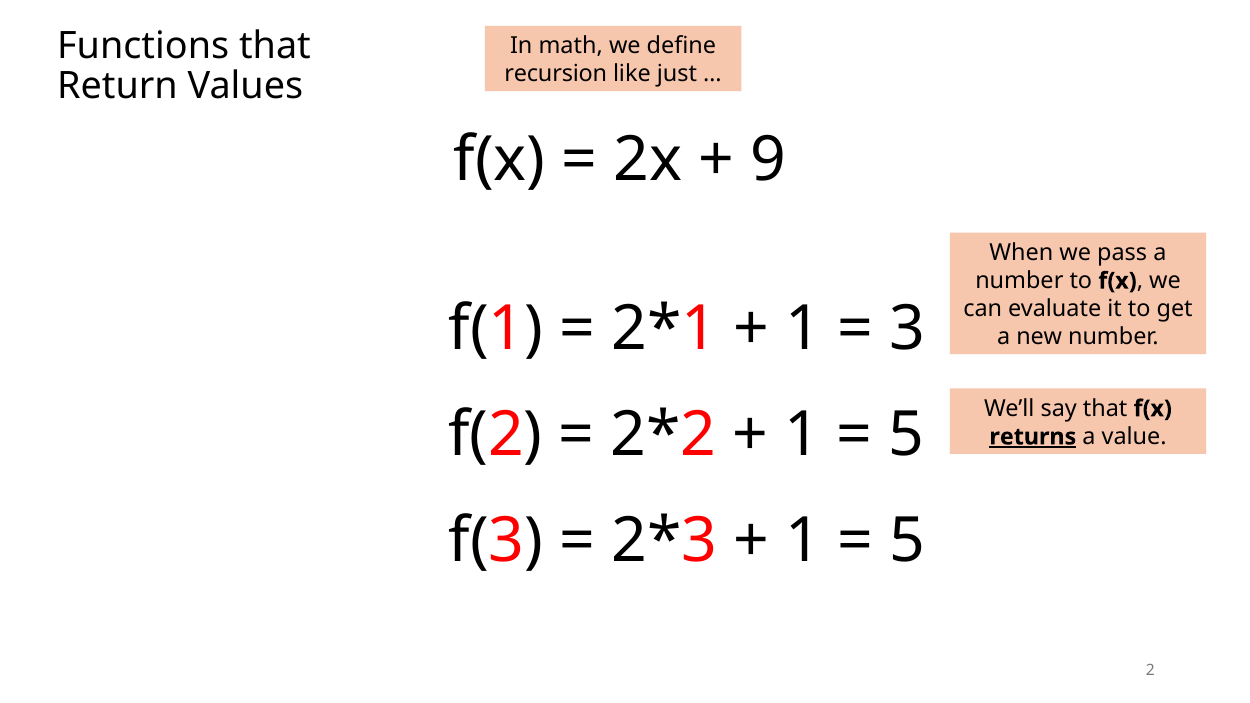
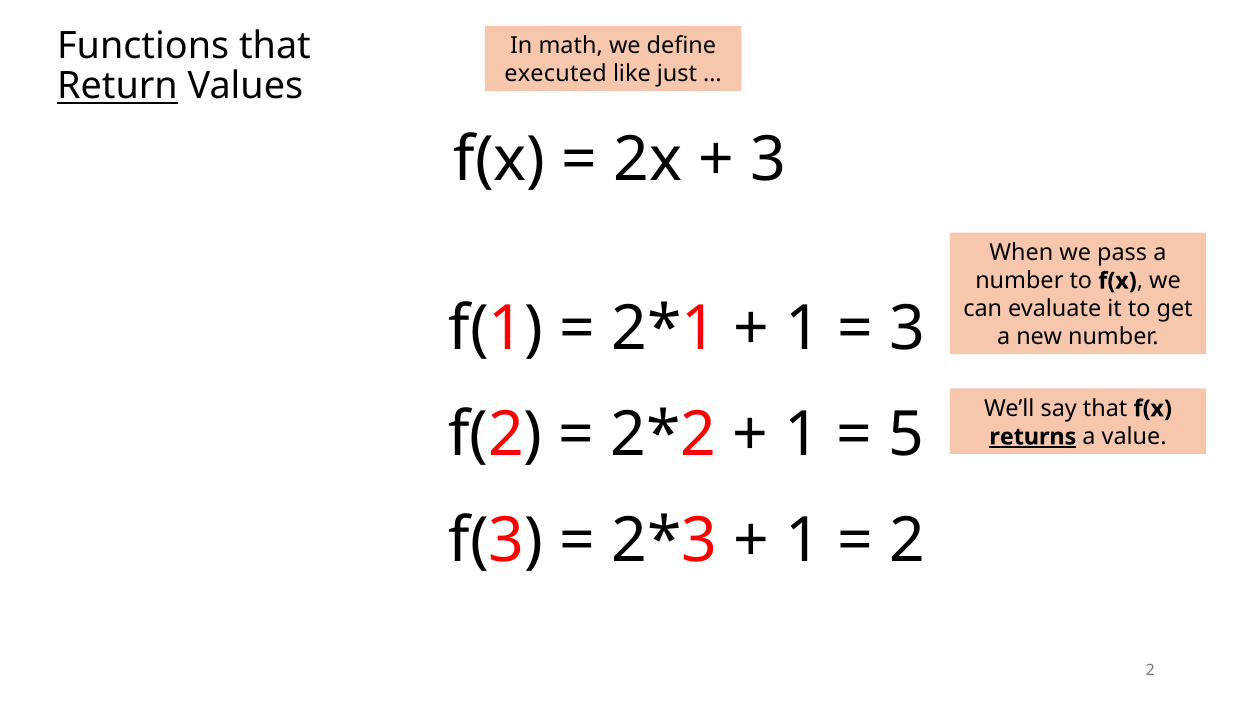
recursion: recursion -> executed
Return underline: none -> present
9 at (769, 160): 9 -> 3
5 at (907, 541): 5 -> 2
